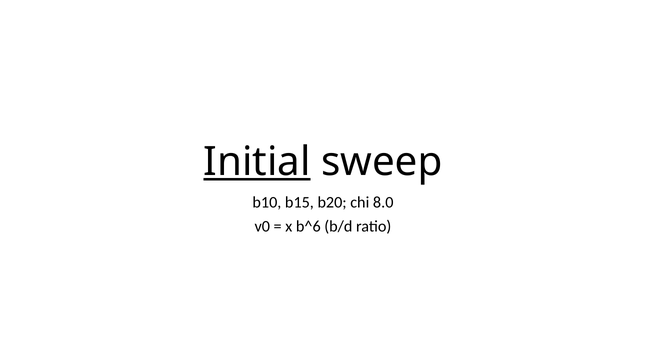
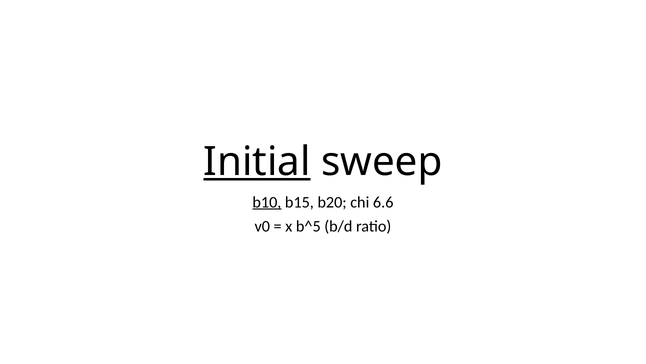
b10 underline: none -> present
8.0: 8.0 -> 6.6
b^6: b^6 -> b^5
